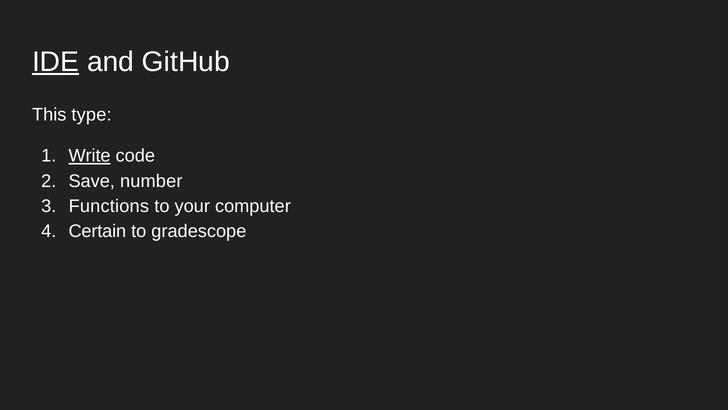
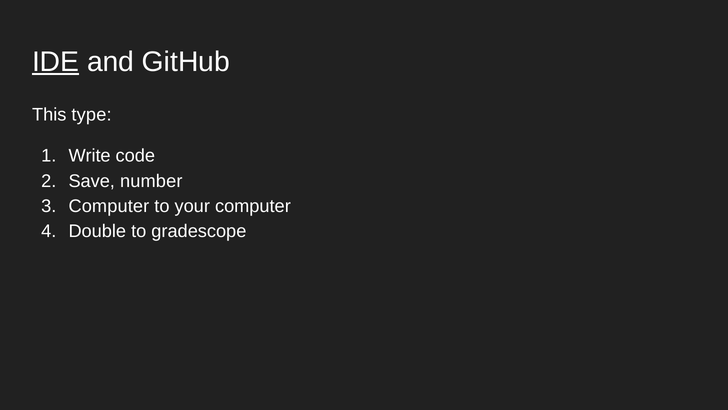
Write underline: present -> none
Functions at (109, 206): Functions -> Computer
Certain: Certain -> Double
